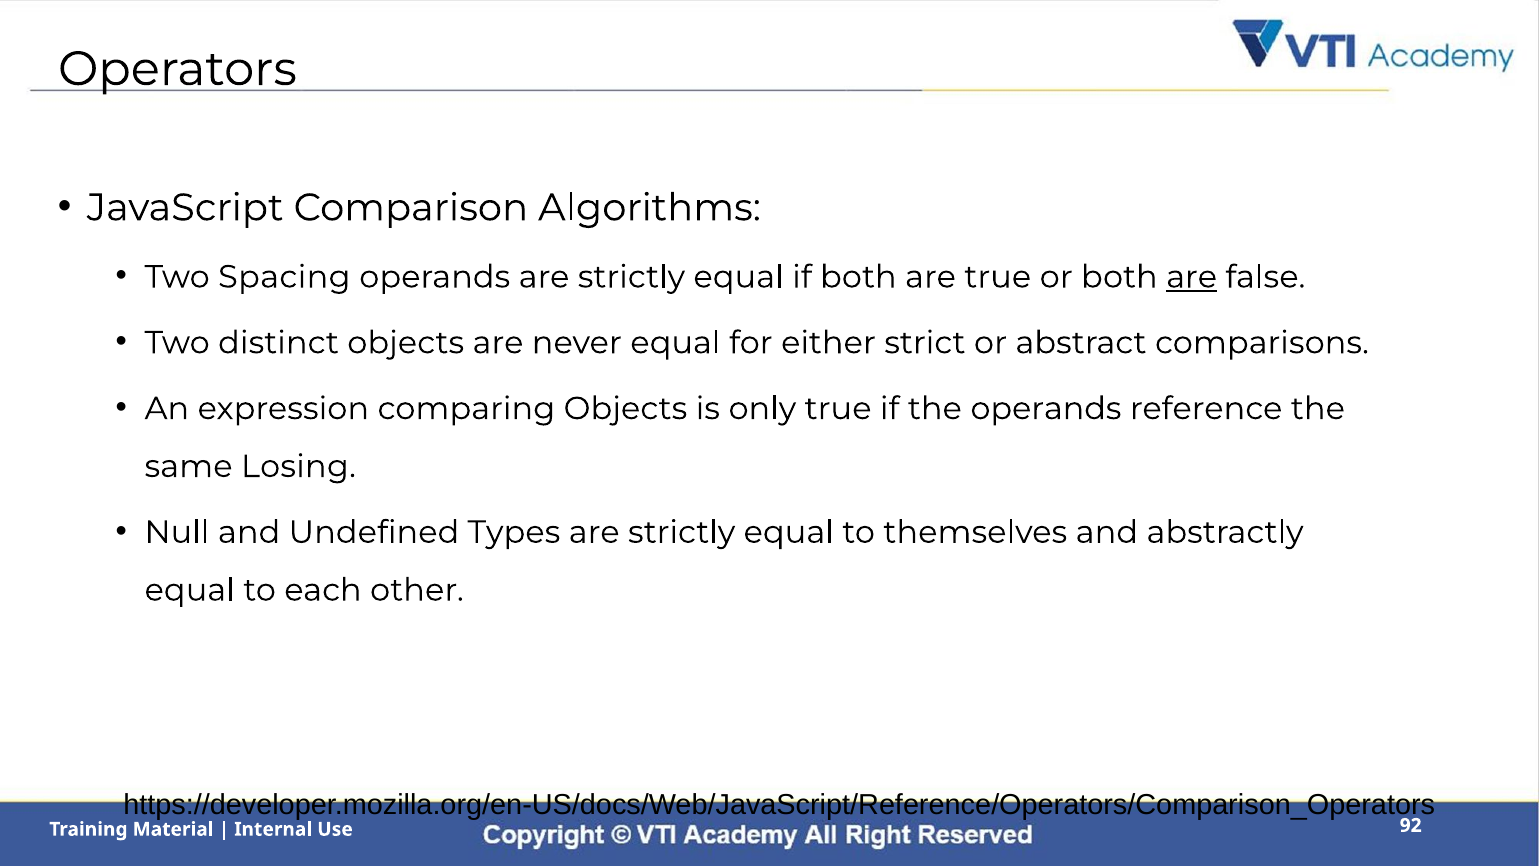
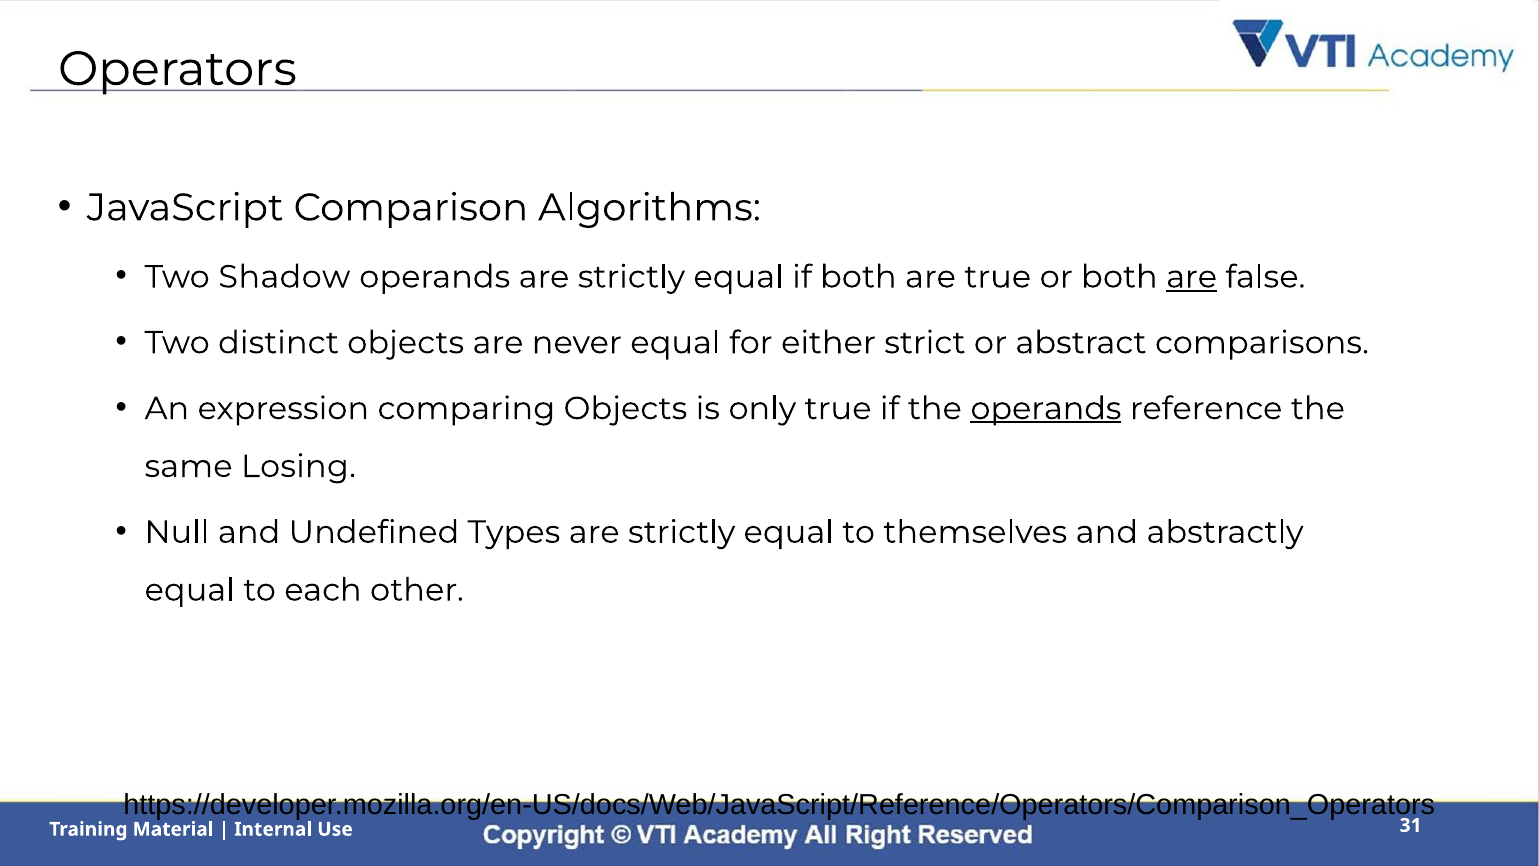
Spacing: Spacing -> Shadow
operands at (1046, 408) underline: none -> present
92: 92 -> 31
